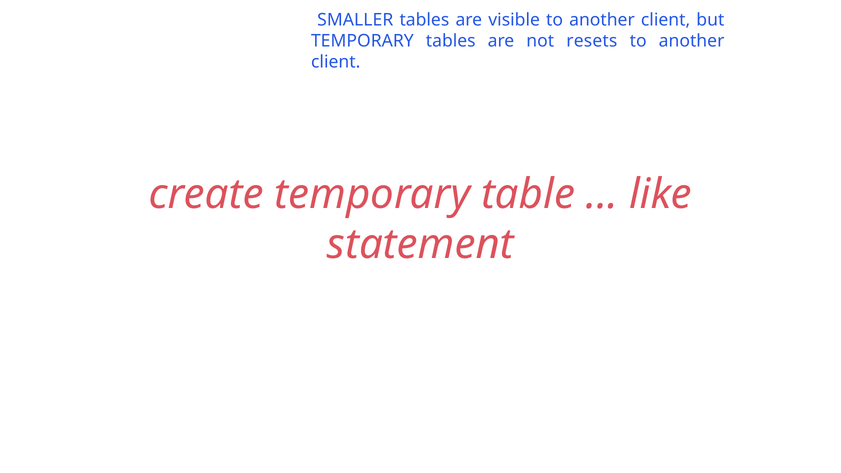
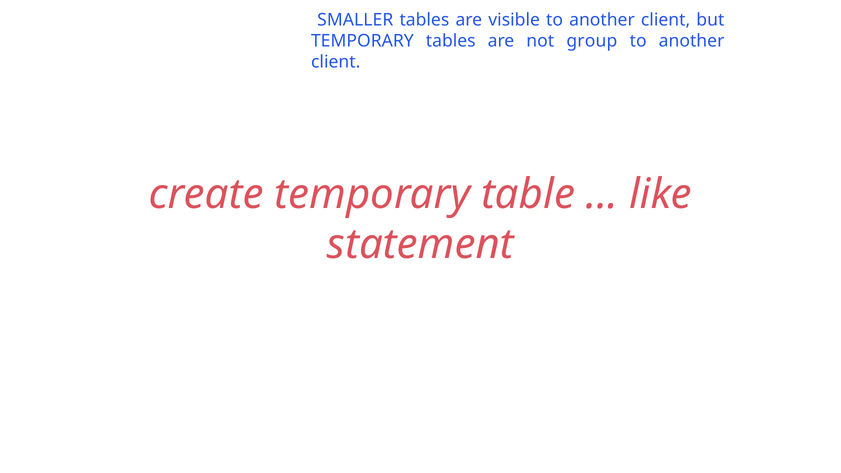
resets: resets -> group
